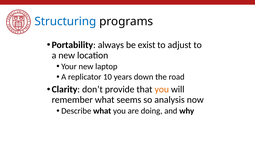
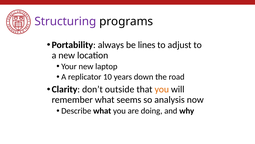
Structuring colour: blue -> purple
exist: exist -> lines
provide: provide -> outside
